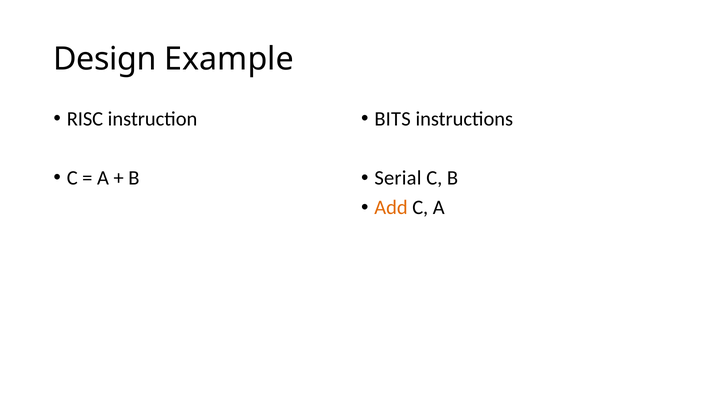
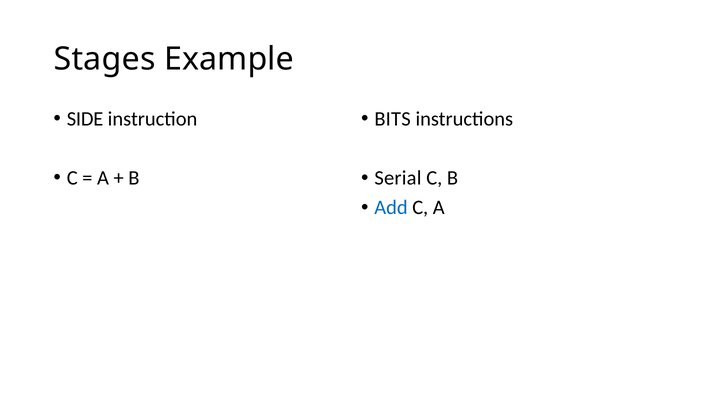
Design: Design -> Stages
RISC: RISC -> SIDE
Add colour: orange -> blue
